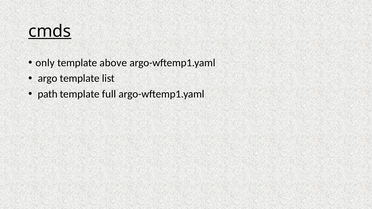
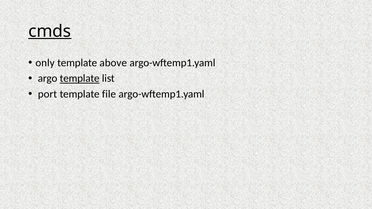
template at (80, 78) underline: none -> present
path: path -> port
full: full -> file
